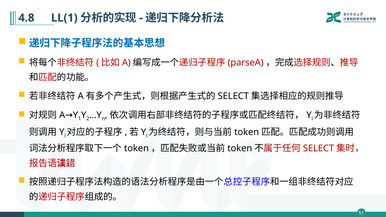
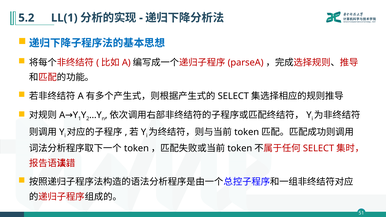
4.8: 4.8 -> 5.2
